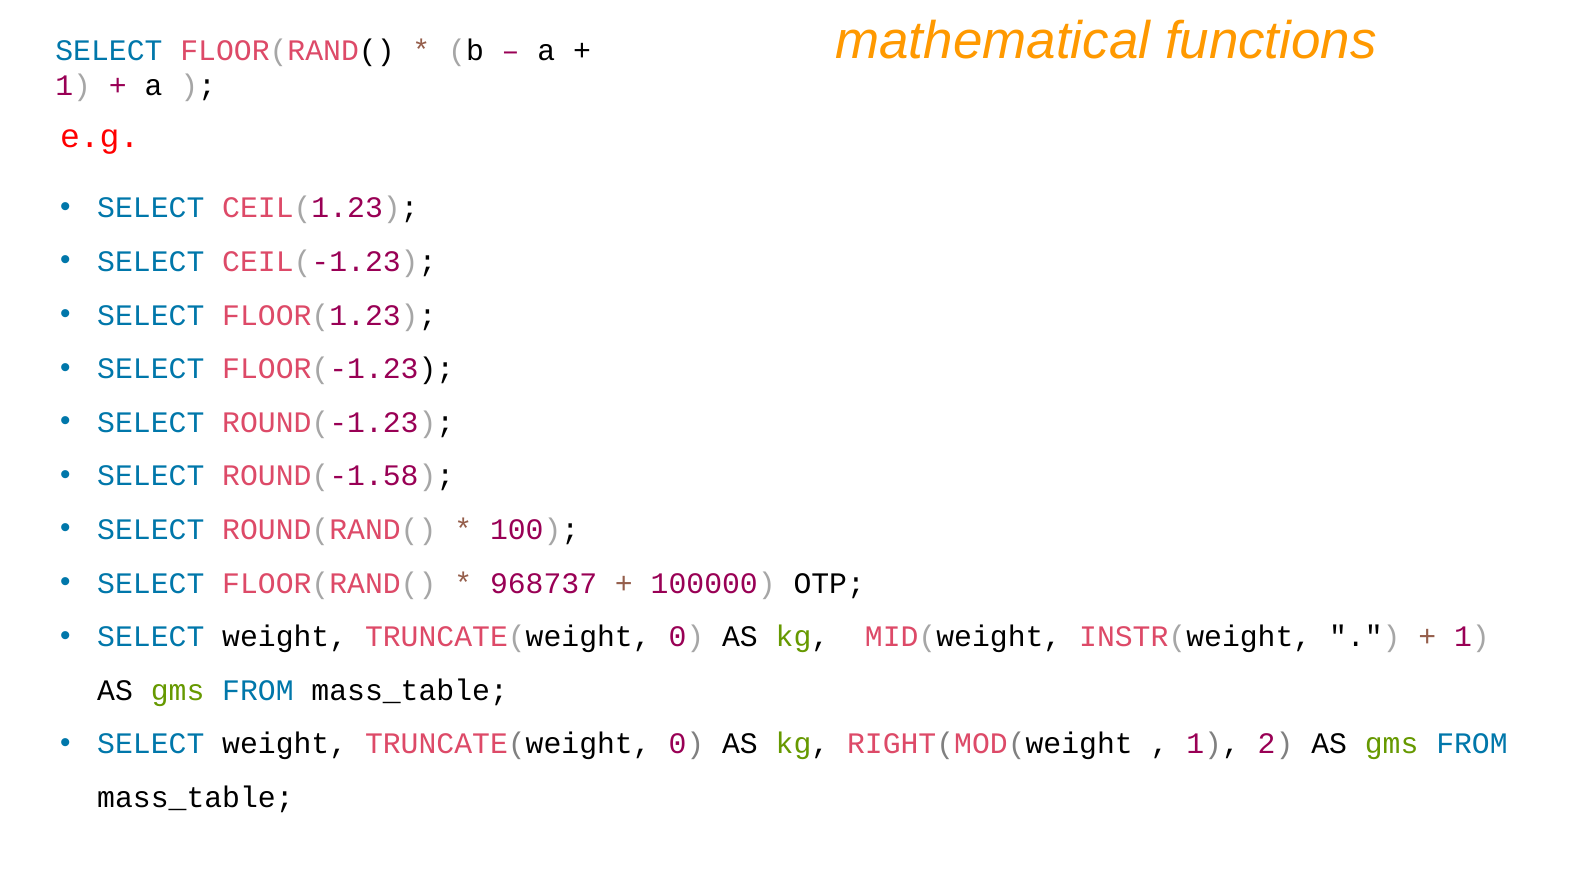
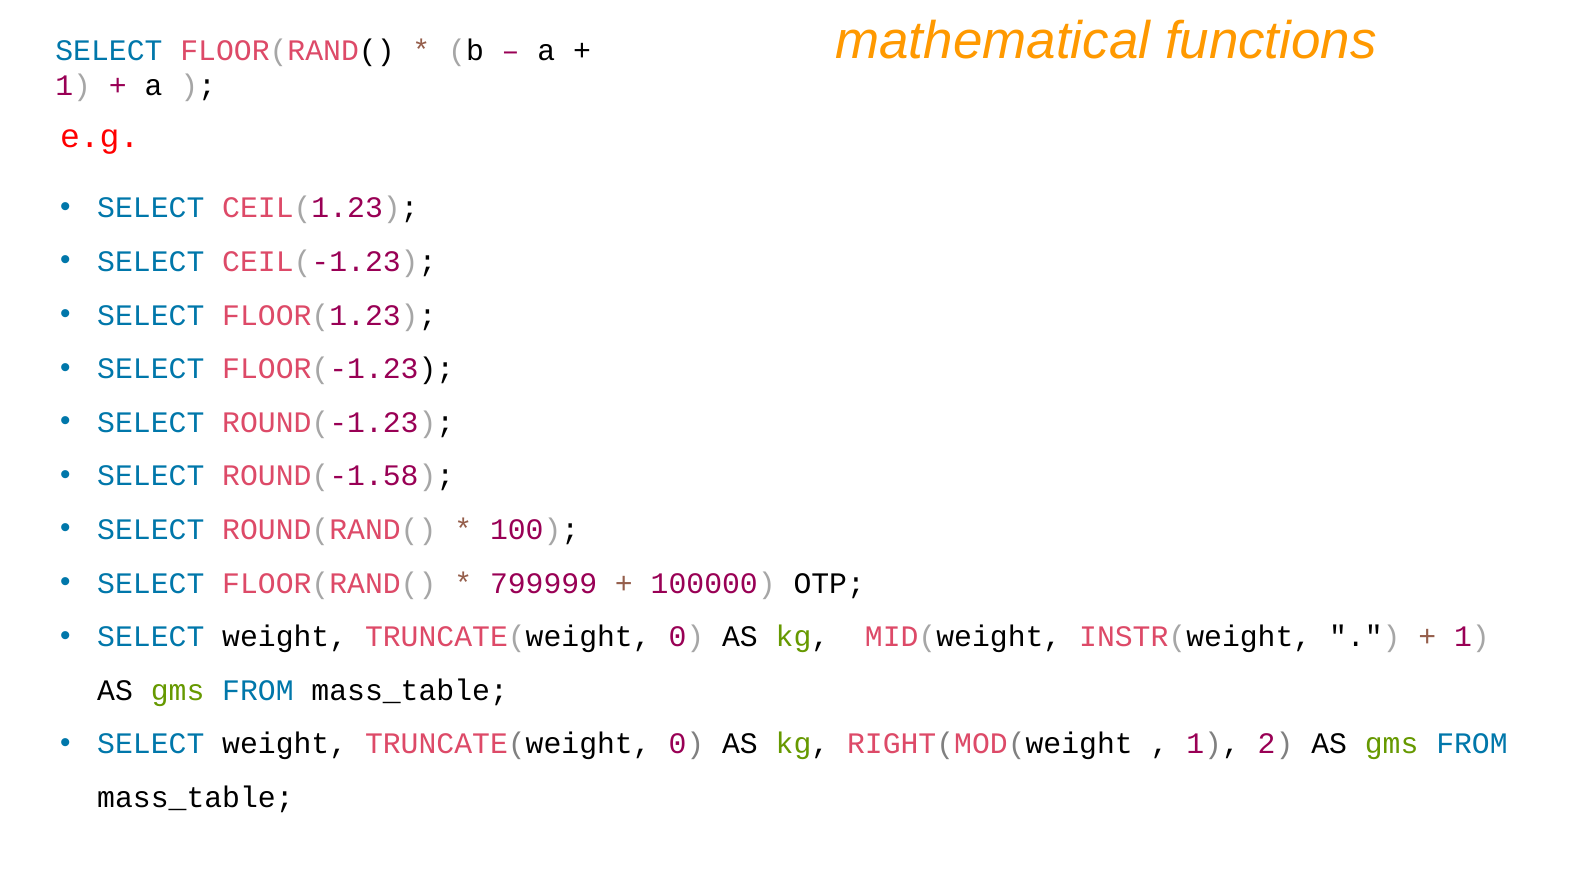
968737: 968737 -> 799999
